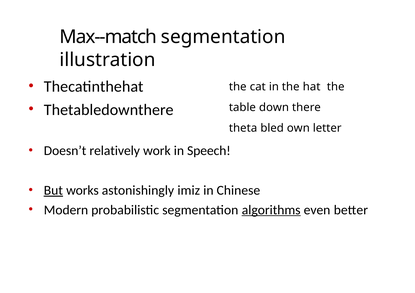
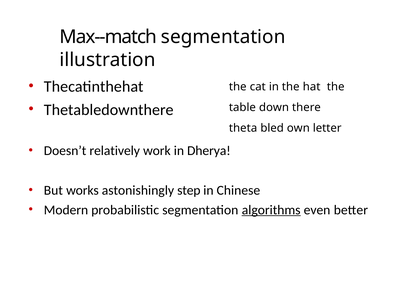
Speech: Speech -> Dherya
But underline: present -> none
imiz: imiz -> step
